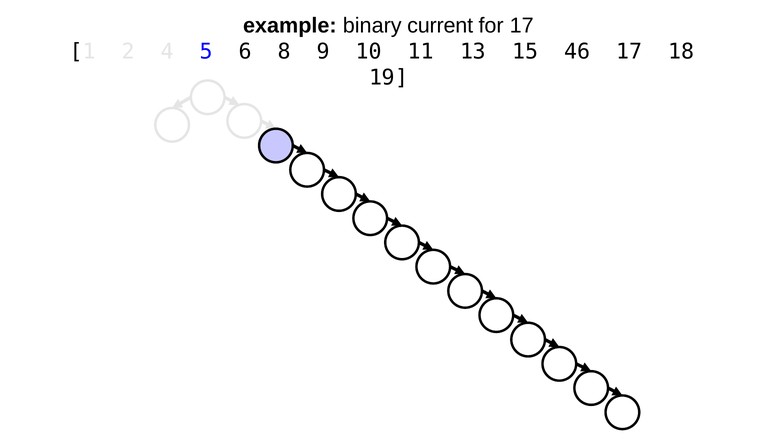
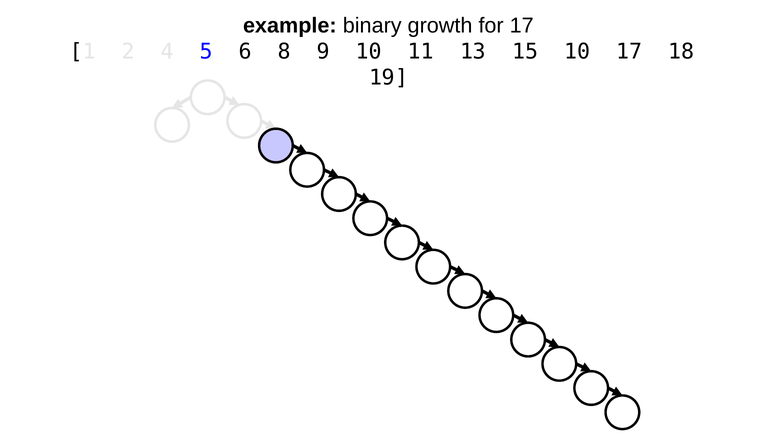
current: current -> growth
15 46: 46 -> 10
